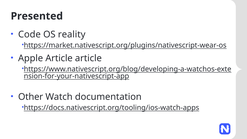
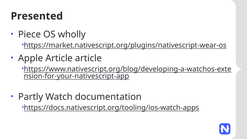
Code: Code -> Piece
reality: reality -> wholly
Other: Other -> Partly
